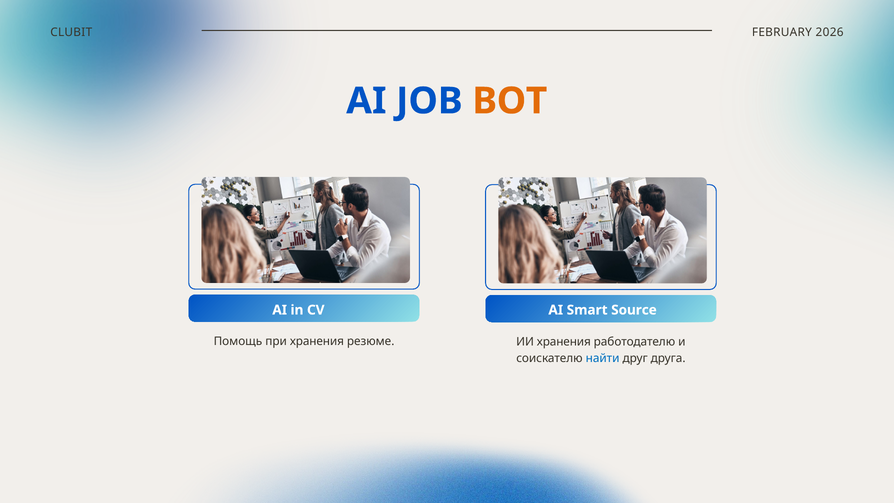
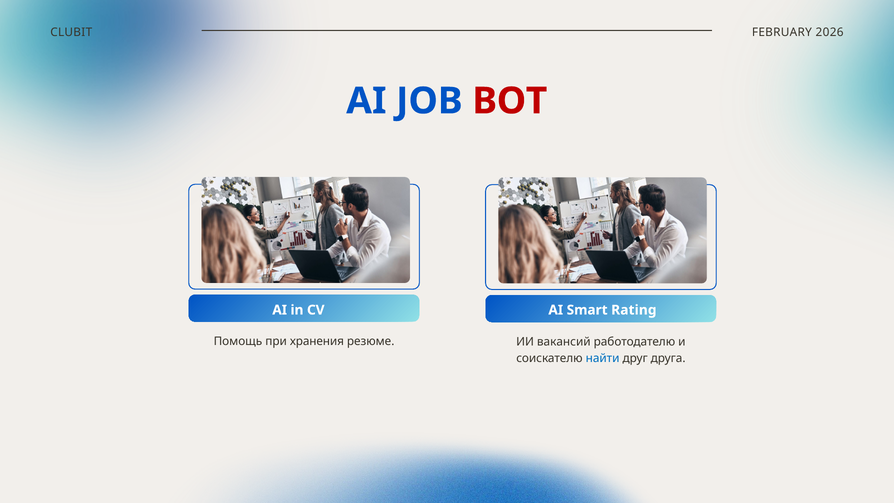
BOT colour: orange -> red
Source: Source -> Rating
ИИ хранения: хранения -> вакансий
